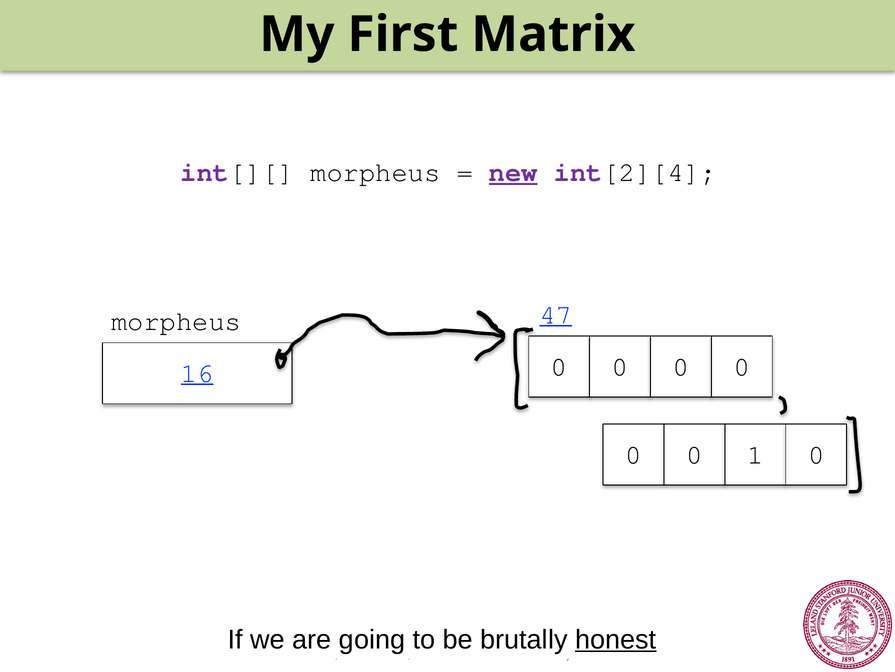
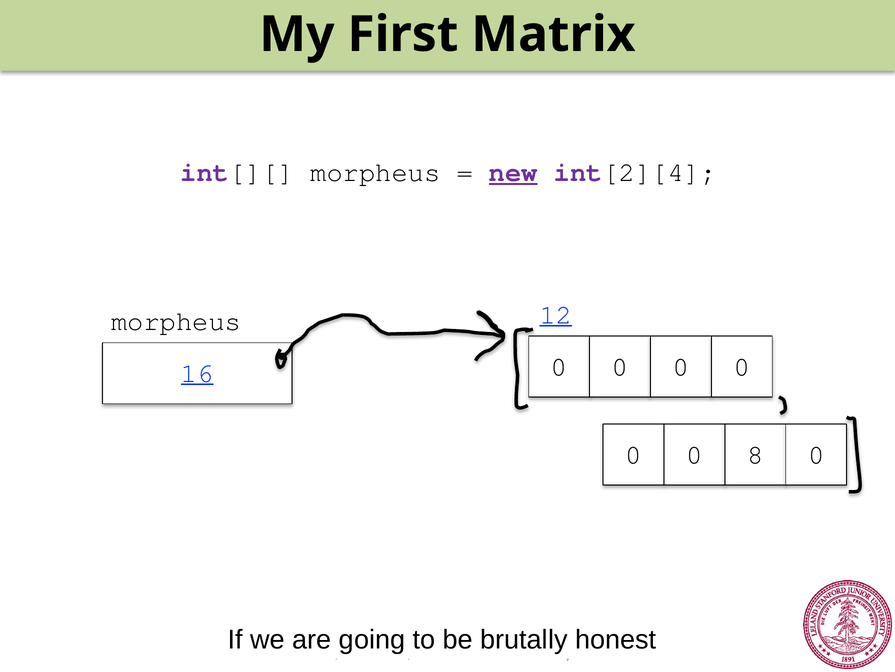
47: 47 -> 12
1: 1 -> 8
honest underline: present -> none
